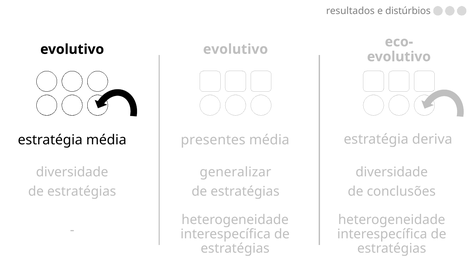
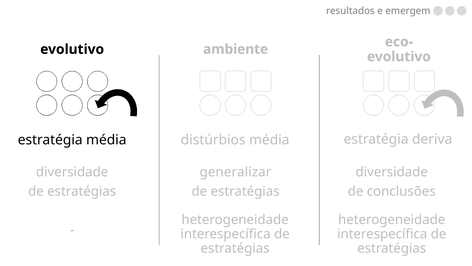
distúrbios: distúrbios -> emergem
evolutivo evolutivo: evolutivo -> ambiente
presentes: presentes -> distúrbios
